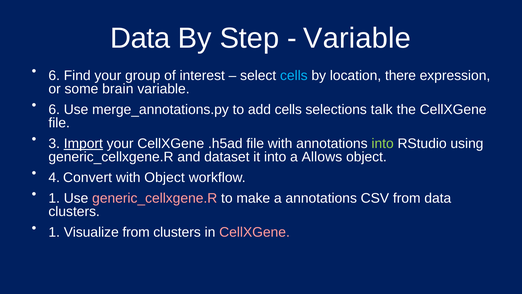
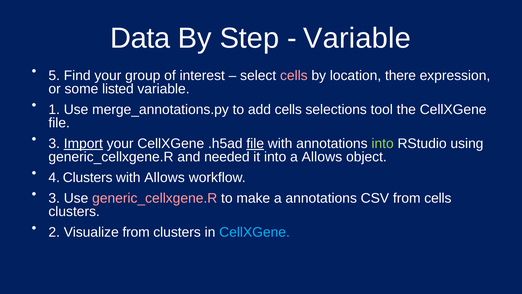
6 at (54, 76): 6 -> 5
cells at (294, 76) colour: light blue -> pink
brain: brain -> listed
6 at (54, 109): 6 -> 1
talk: talk -> tool
file at (255, 143) underline: none -> present
dataset: dataset -> needed
4 Convert: Convert -> Clusters
with Object: Object -> Allows
1 at (54, 198): 1 -> 3
from data: data -> cells
1 at (54, 232): 1 -> 2
CellXGene at (255, 232) colour: pink -> light blue
